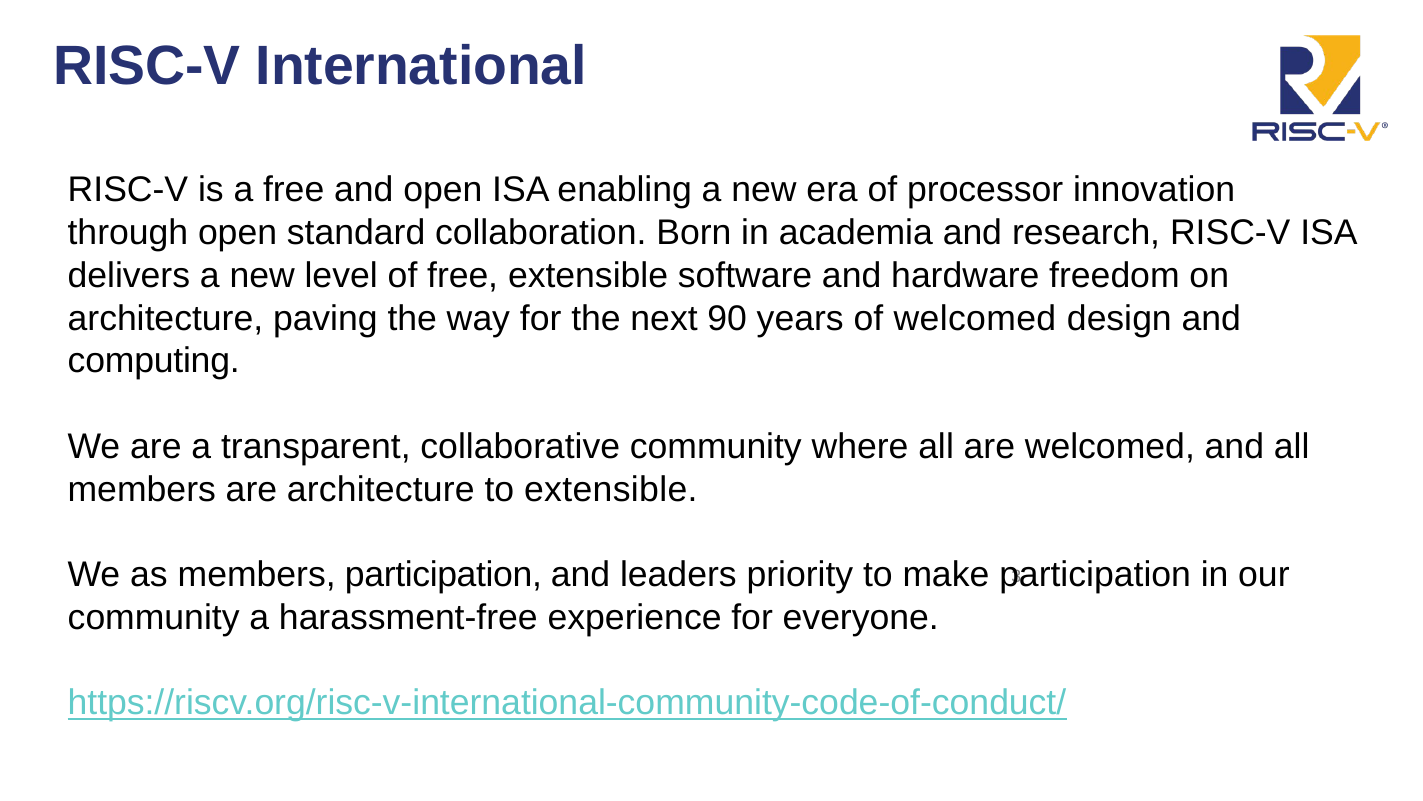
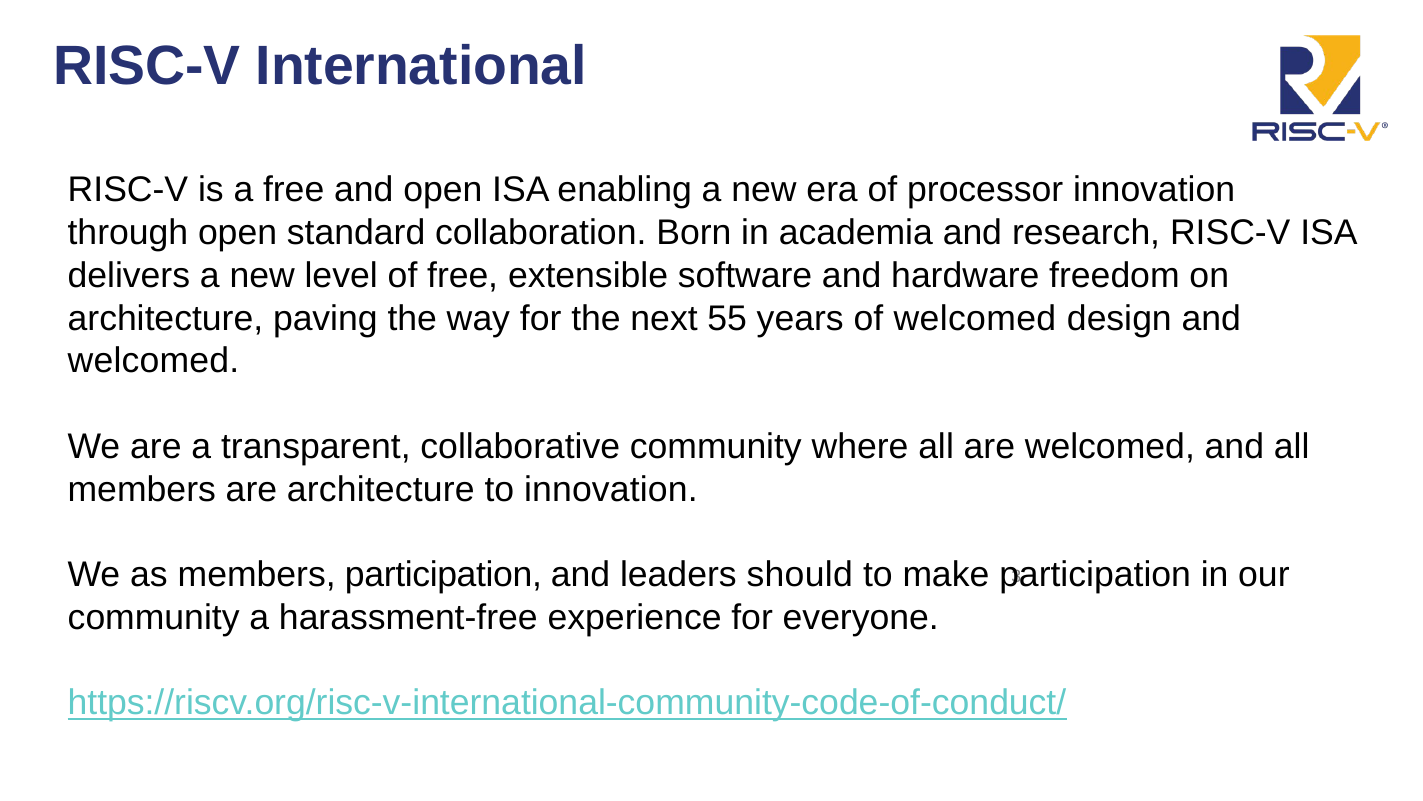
90: 90 -> 55
computing at (154, 361): computing -> welcomed
to extensible: extensible -> innovation
priority: priority -> should
